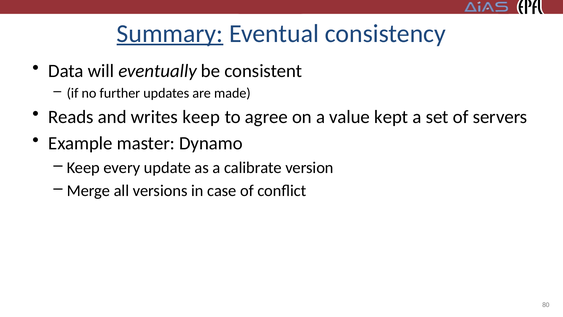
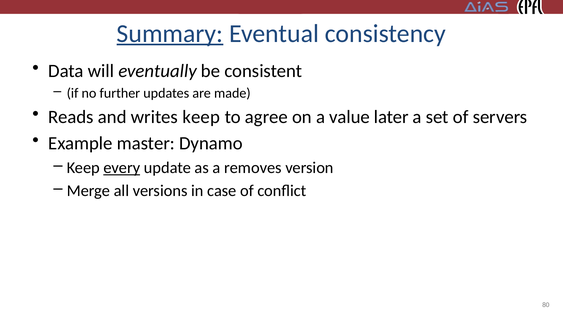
kept: kept -> later
every underline: none -> present
calibrate: calibrate -> removes
